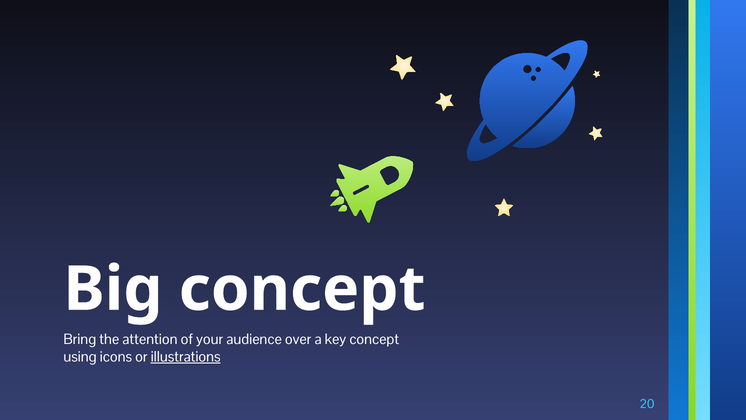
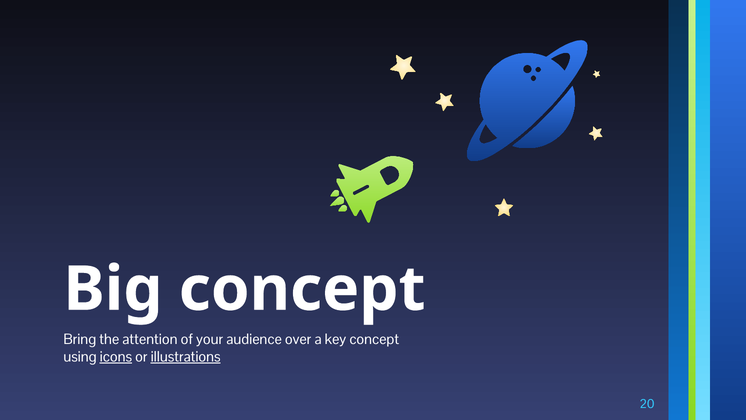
icons underline: none -> present
